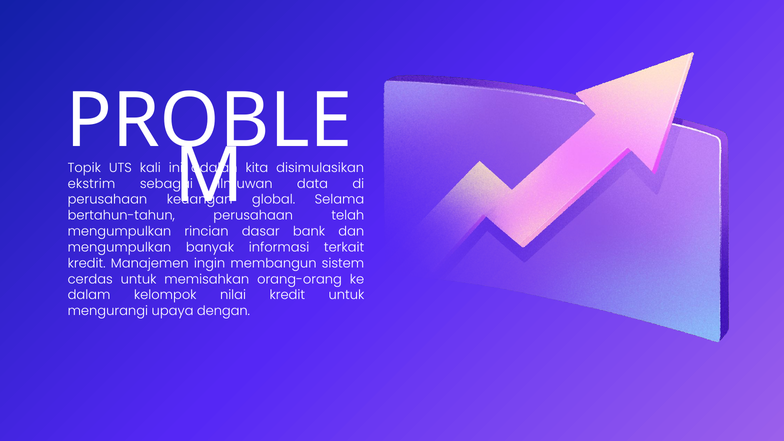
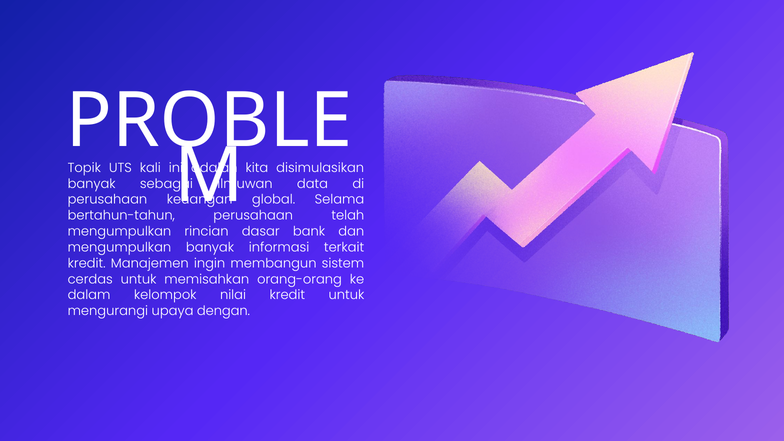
ekstrim at (92, 184): ekstrim -> banyak
